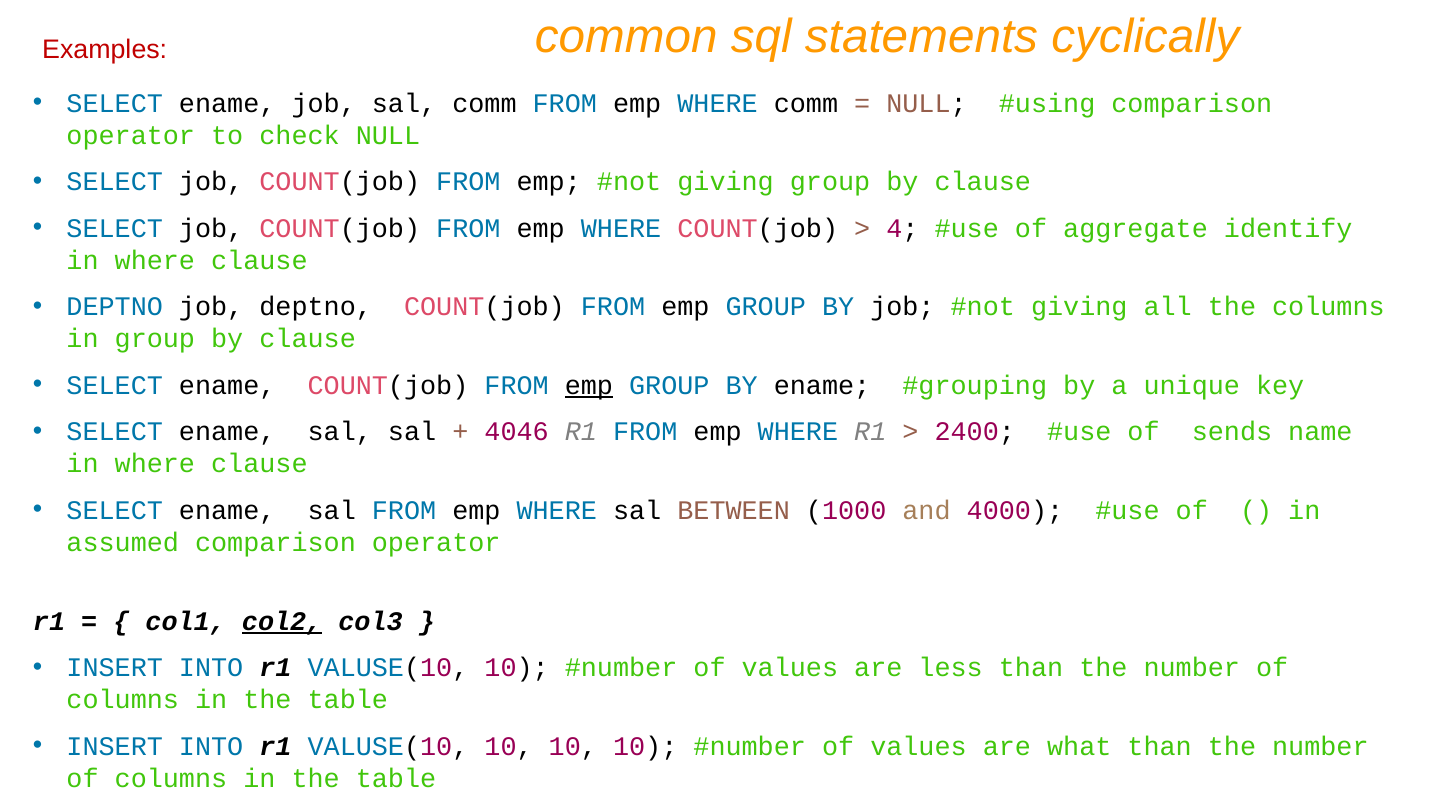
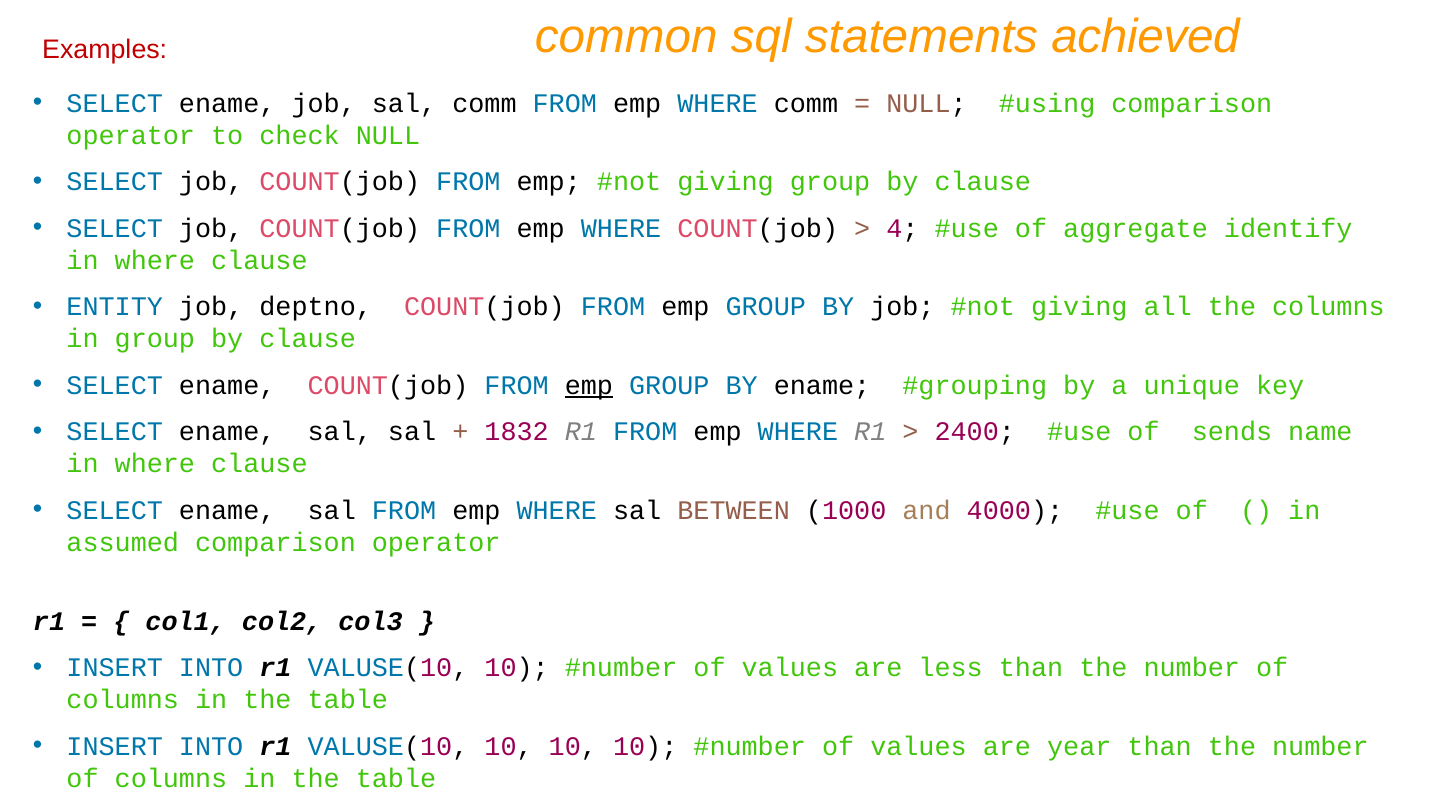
cyclically: cyclically -> achieved
DEPTNO at (115, 307): DEPTNO -> ENTITY
4046: 4046 -> 1832
col2 underline: present -> none
what: what -> year
